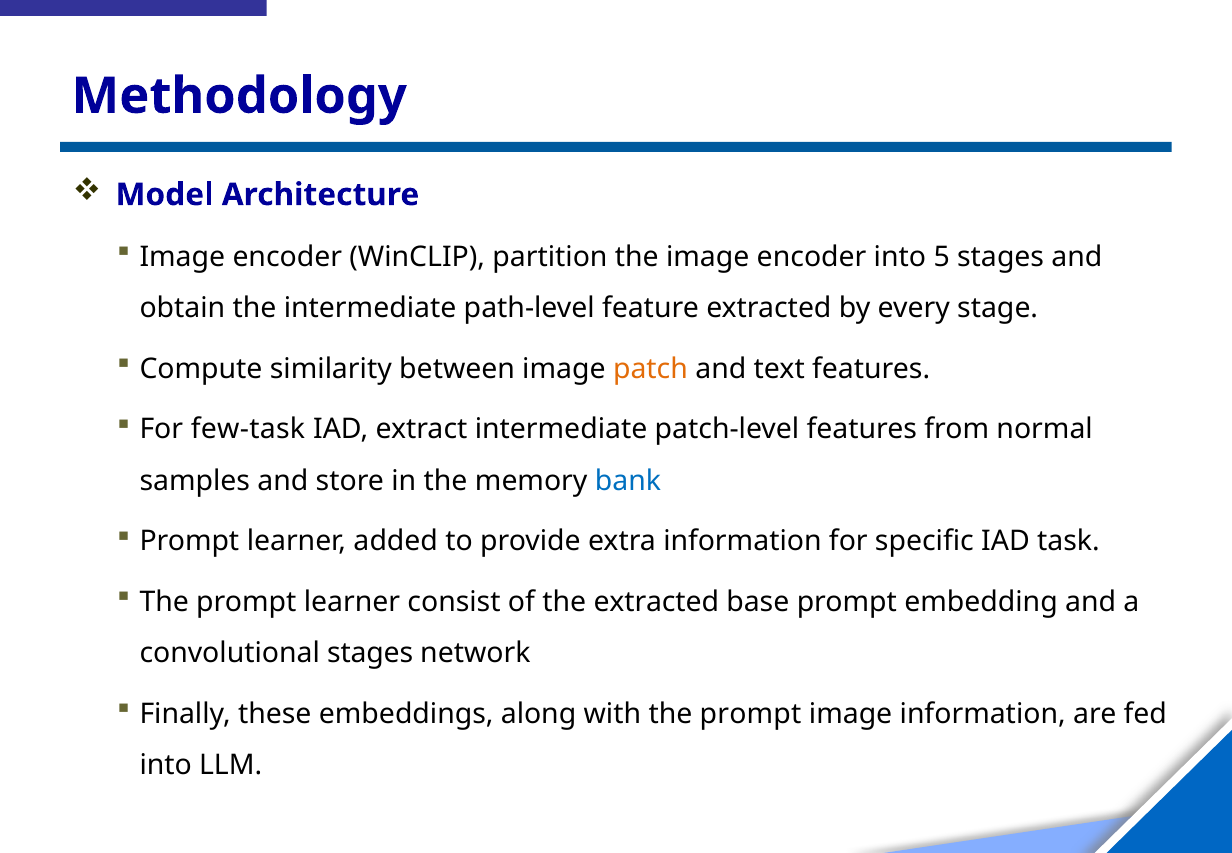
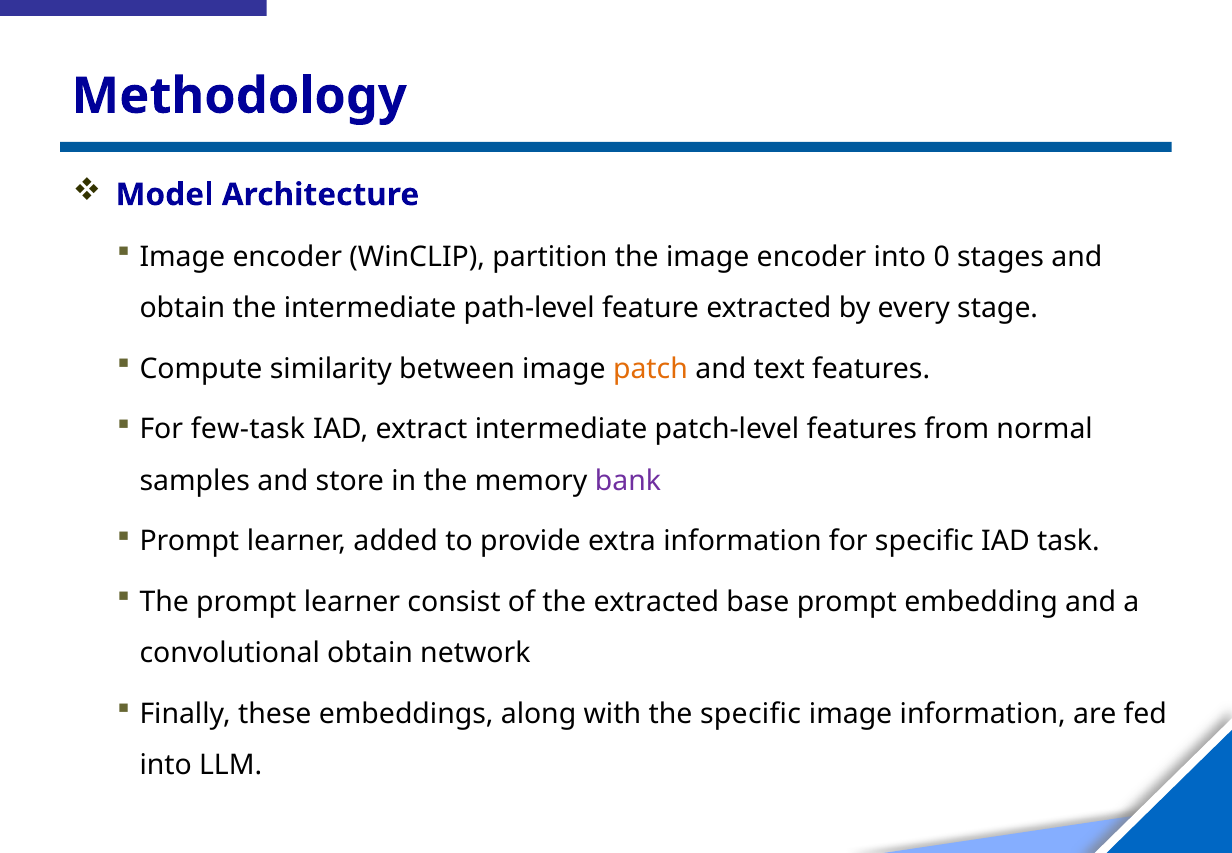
5: 5 -> 0
bank colour: blue -> purple
convolutional stages: stages -> obtain
with the prompt: prompt -> specific
